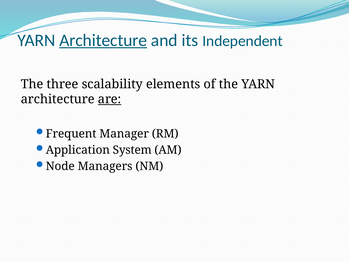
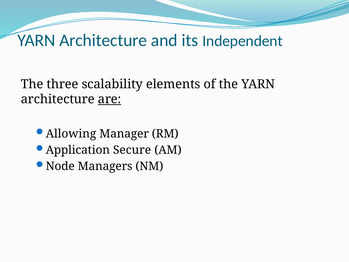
Architecture at (103, 40) underline: present -> none
Frequent: Frequent -> Allowing
System: System -> Secure
